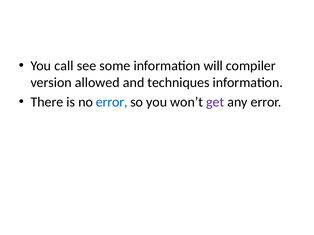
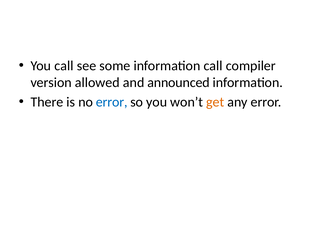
information will: will -> call
techniques: techniques -> announced
get colour: purple -> orange
